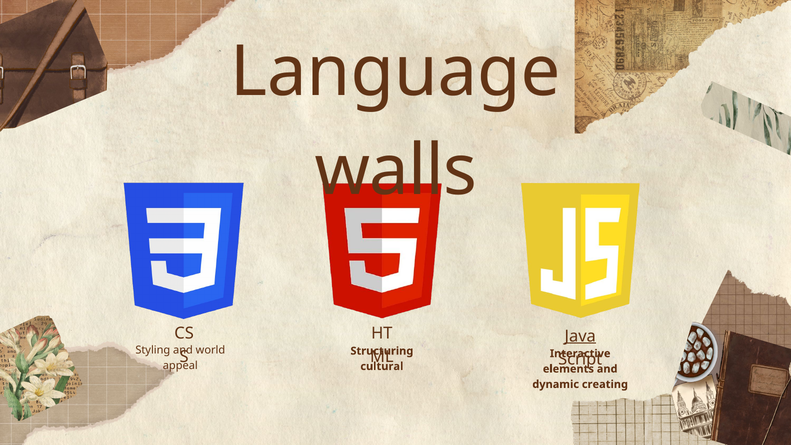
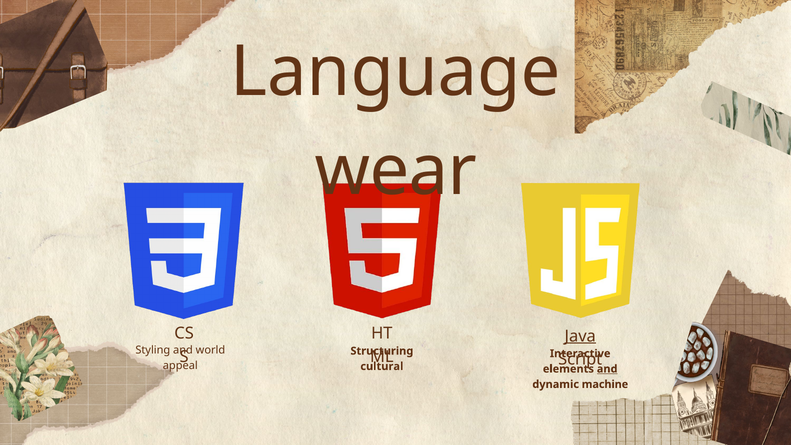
walls: walls -> wear
and at (607, 369) underline: none -> present
creating: creating -> machine
